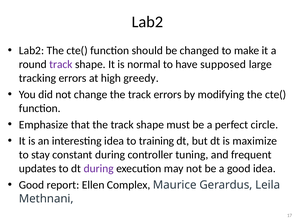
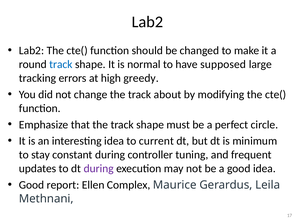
track at (61, 64) colour: purple -> blue
track errors: errors -> about
training: training -> current
maximize: maximize -> minimum
